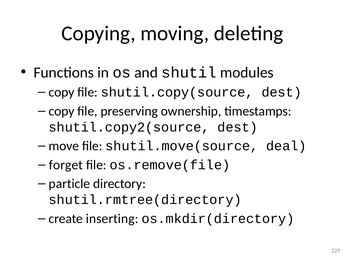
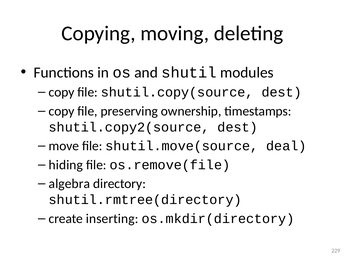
forget: forget -> hiding
particle: particle -> algebra
